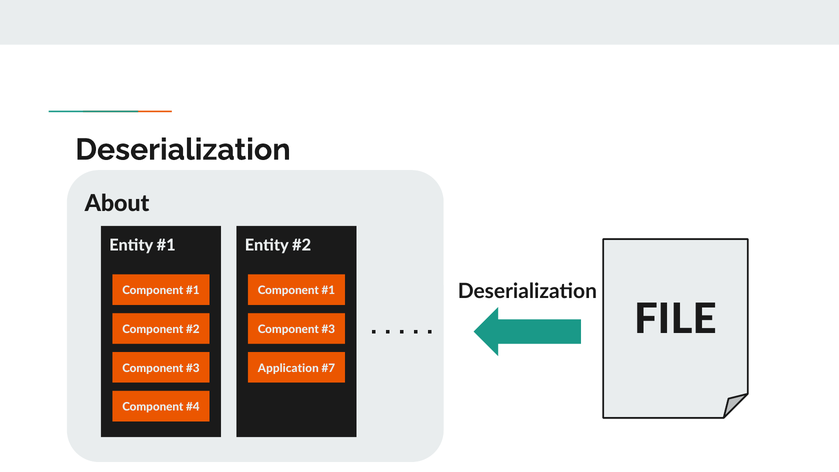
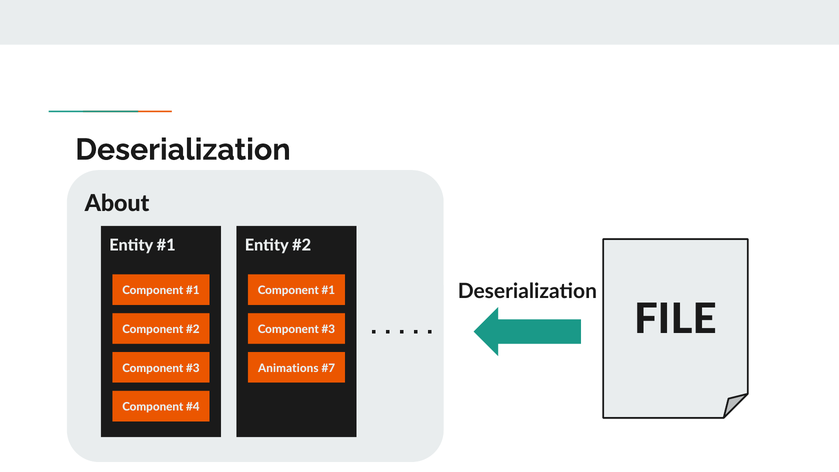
Application: Application -> Animations
